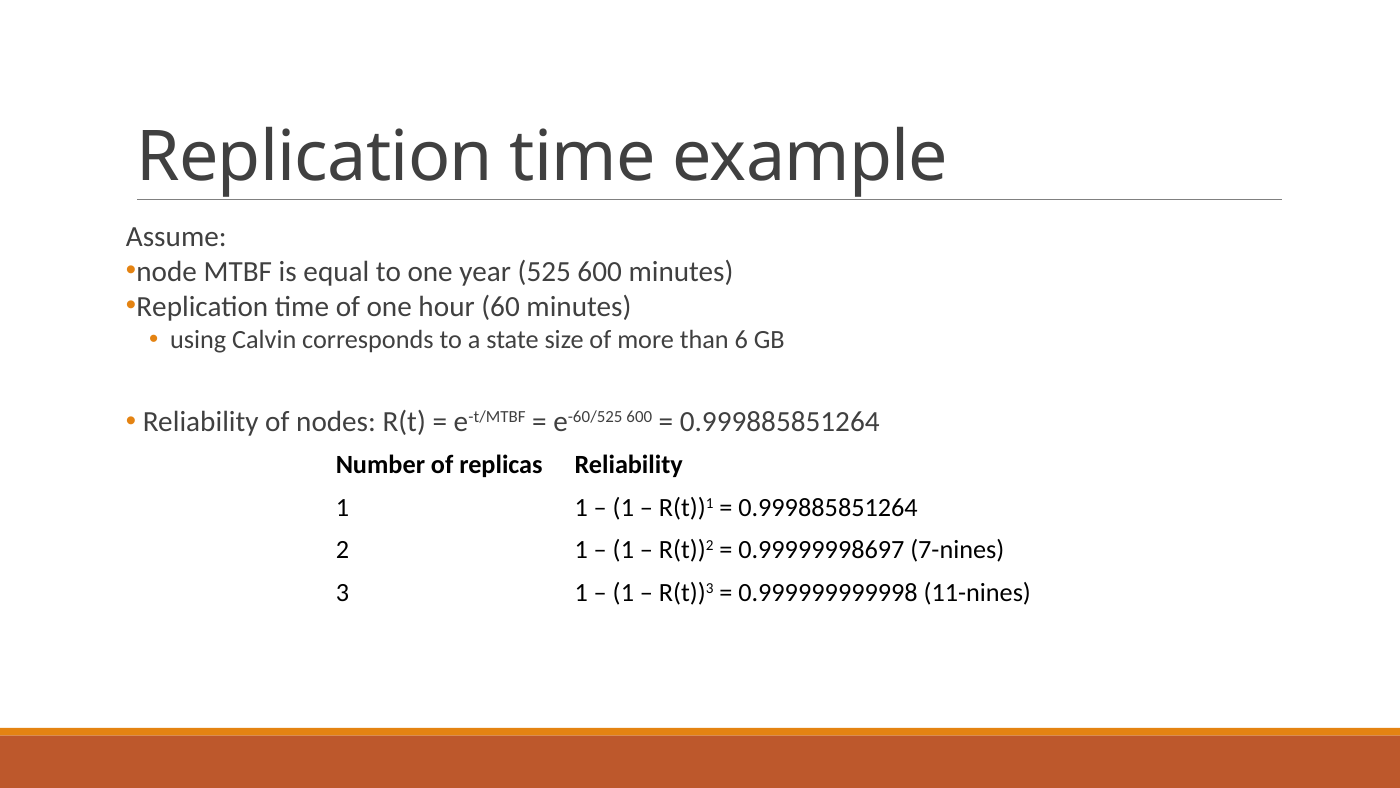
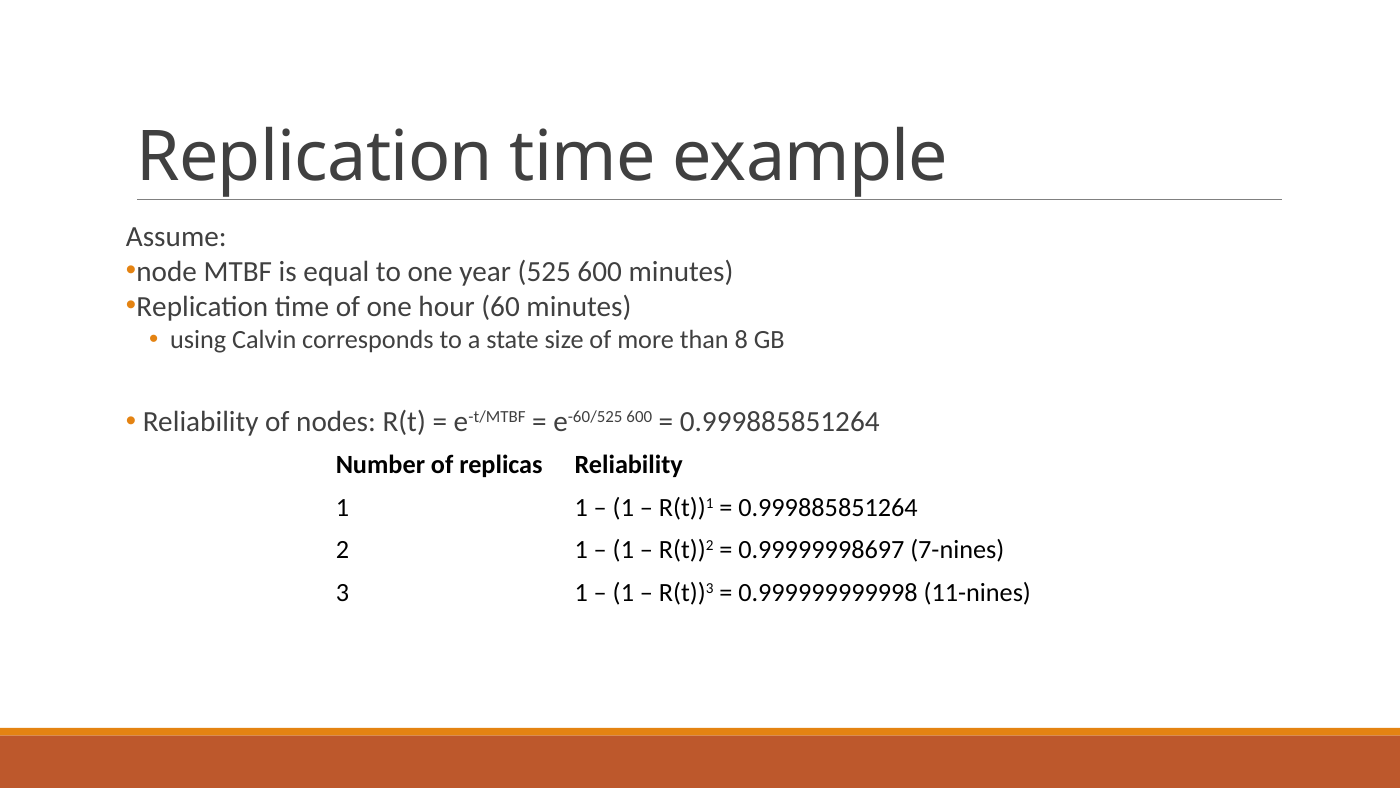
6: 6 -> 8
